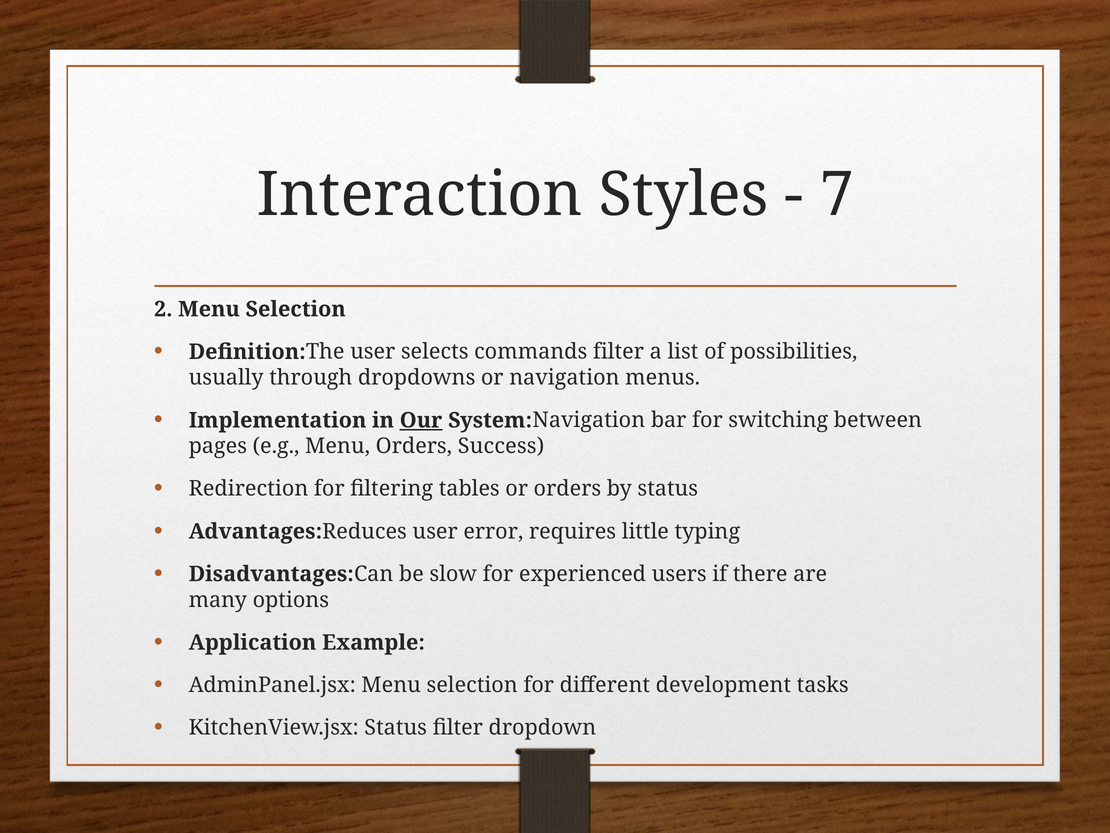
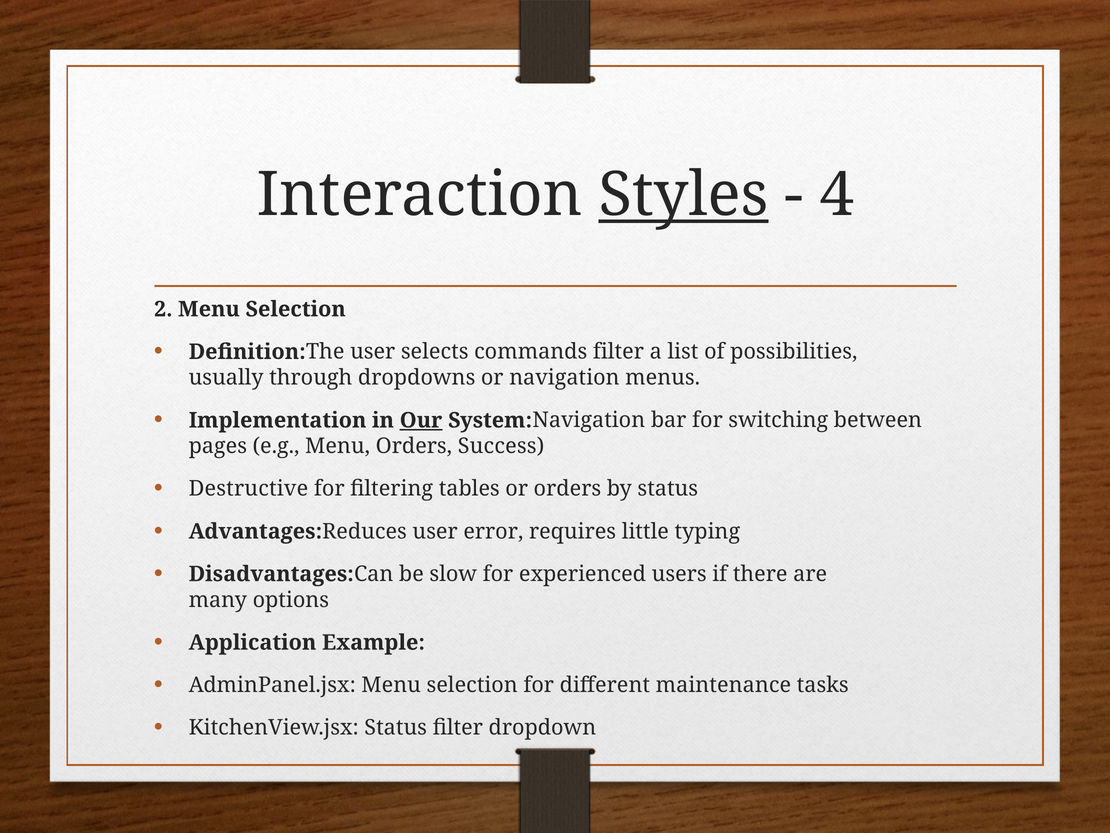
Styles underline: none -> present
7: 7 -> 4
Redirection: Redirection -> Destructive
development: development -> maintenance
